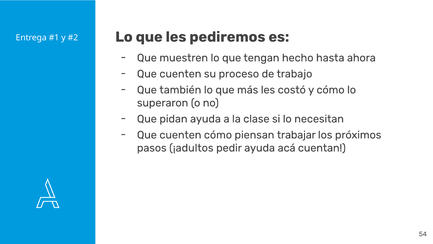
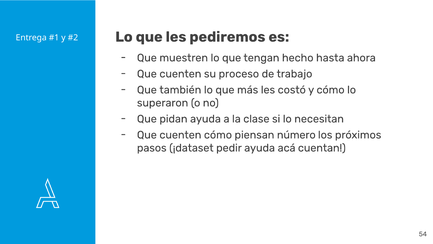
trabajar: trabajar -> número
¡adultos: ¡adultos -> ¡dataset
